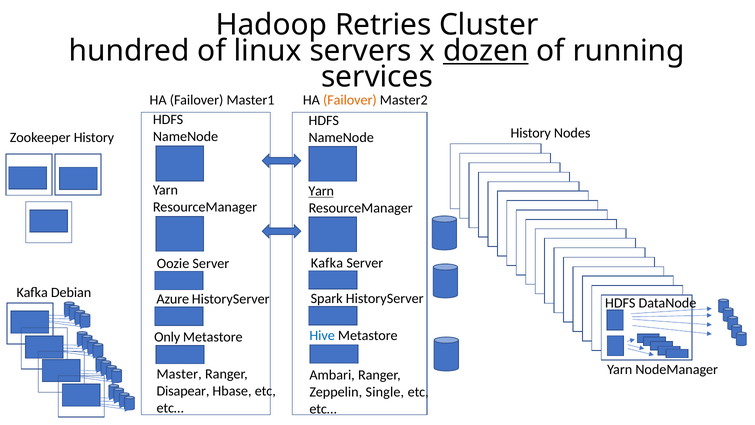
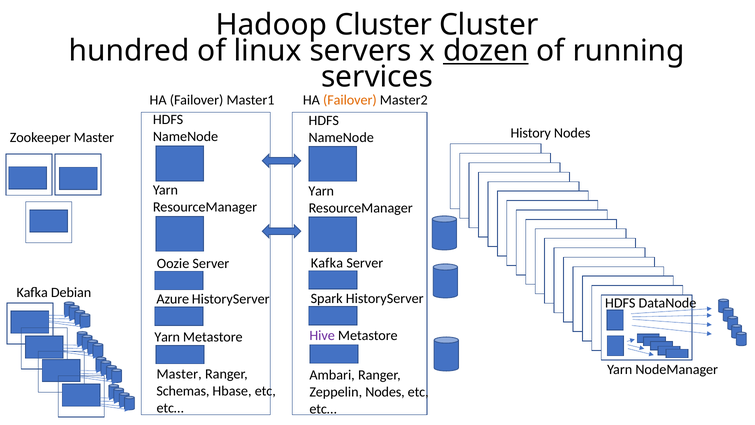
Hadoop Retries: Retries -> Cluster
Zookeeper History: History -> Master
Yarn at (321, 191) underline: present -> none
Only at (167, 337): Only -> Yarn
Hive colour: blue -> purple
Disapear: Disapear -> Schemas
Zeppelin Single: Single -> Nodes
